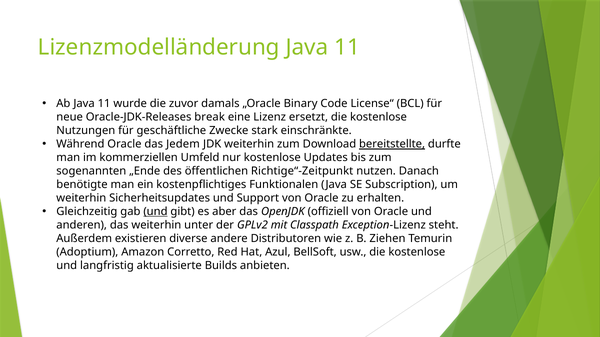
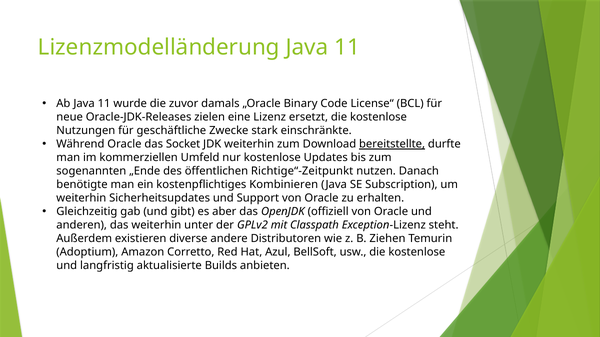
break: break -> zielen
Jedem: Jedem -> Socket
Funktionalen: Funktionalen -> Kombinieren
und at (155, 212) underline: present -> none
